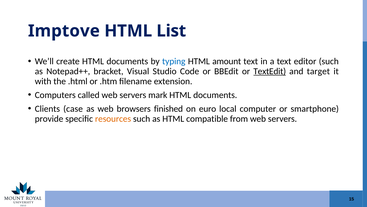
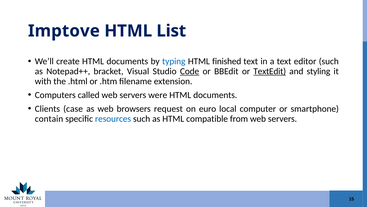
amount: amount -> finished
Code underline: none -> present
target: target -> styling
mark: mark -> were
finished: finished -> request
provide: provide -> contain
resources colour: orange -> blue
